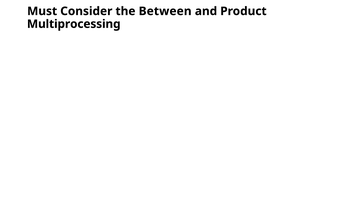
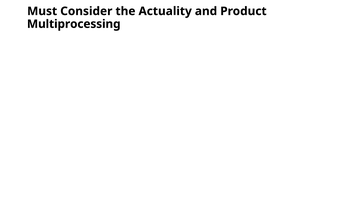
Between: Between -> Actuality
